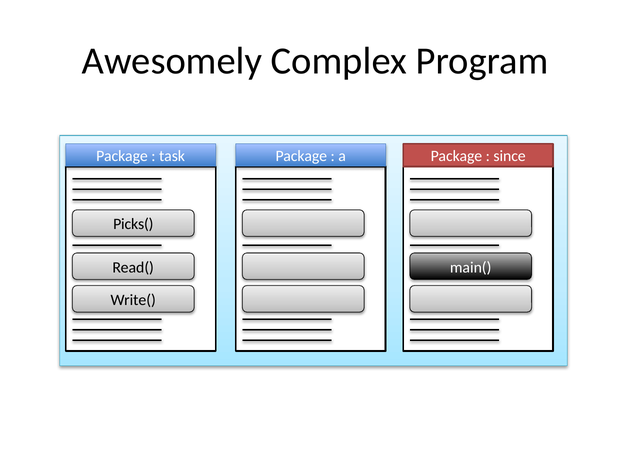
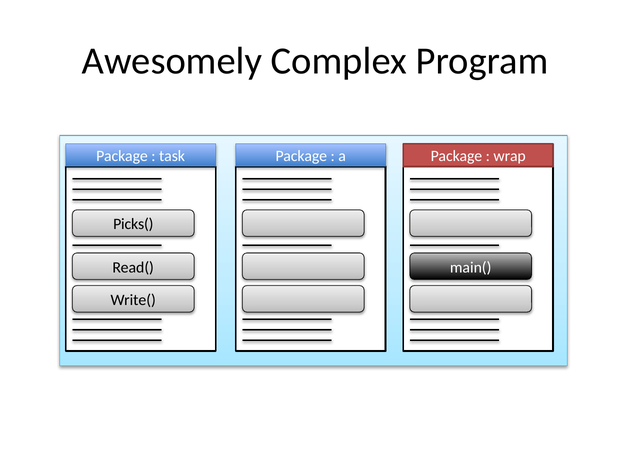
since: since -> wrap
